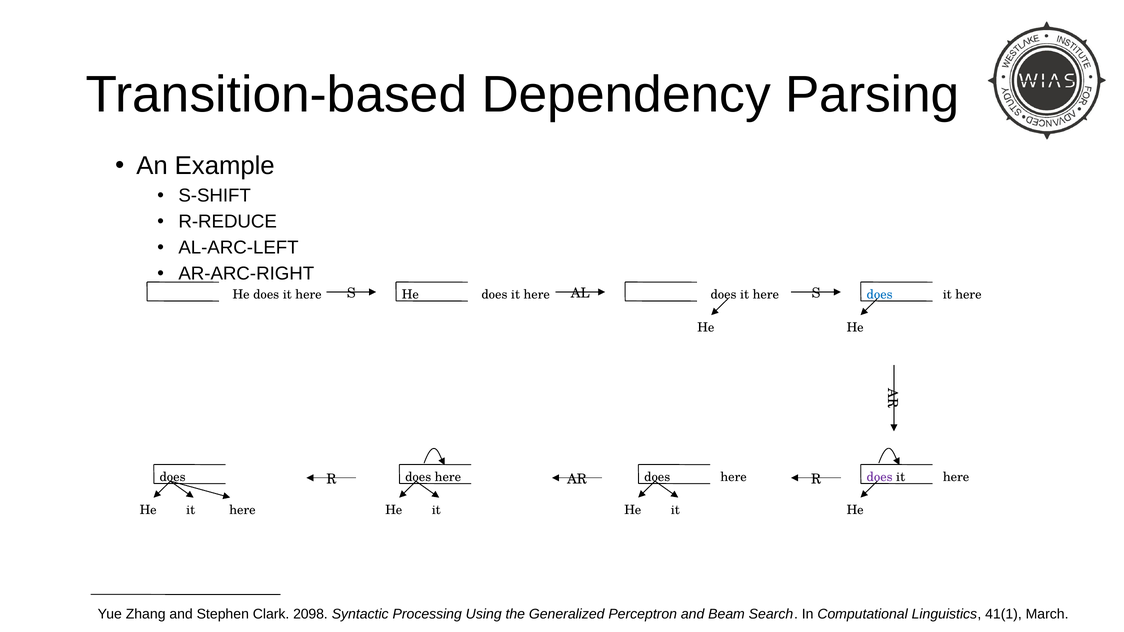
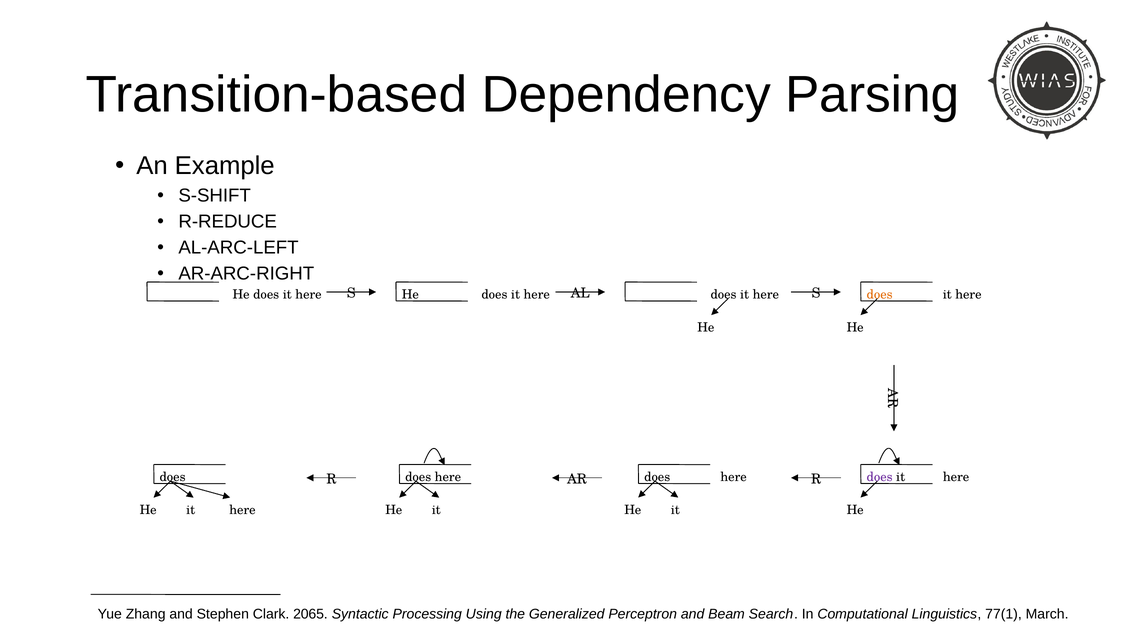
does at (880, 294) colour: blue -> orange
2098: 2098 -> 2065
41(1: 41(1 -> 77(1
